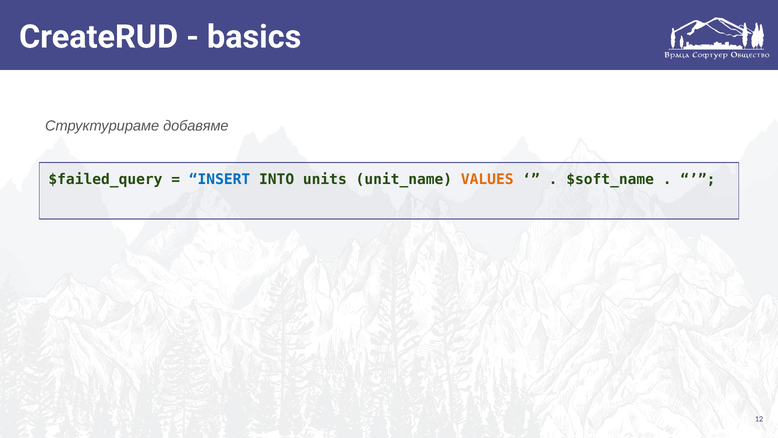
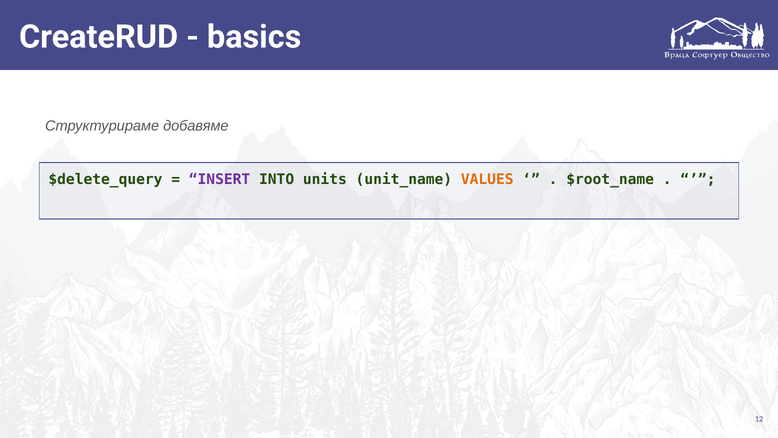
$failed_query: $failed_query -> $delete_query
INSERT colour: blue -> purple
$soft_name: $soft_name -> $root_name
